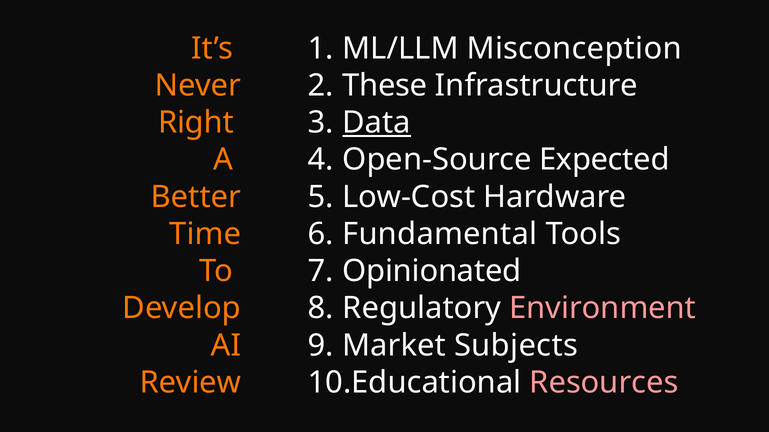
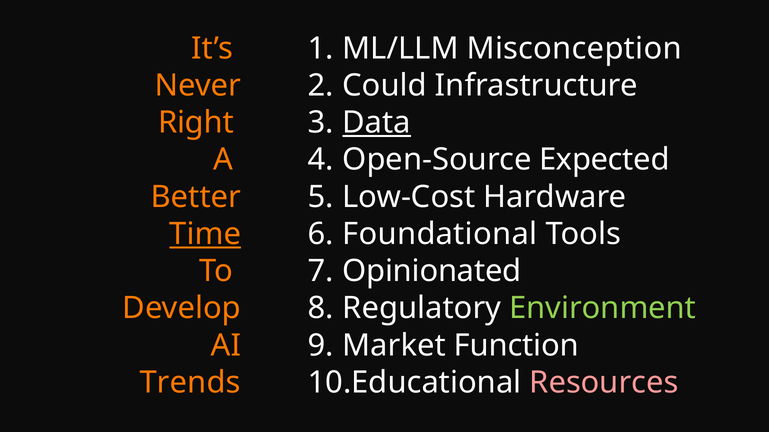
These: These -> Could
Time underline: none -> present
Fundamental: Fundamental -> Foundational
Environment colour: pink -> light green
Subjects: Subjects -> Function
Review: Review -> Trends
